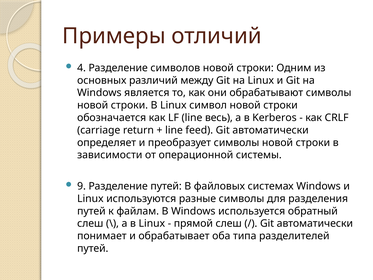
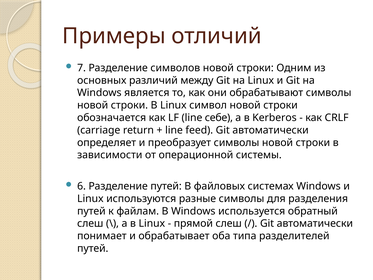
4: 4 -> 7
весь: весь -> себе
9: 9 -> 6
